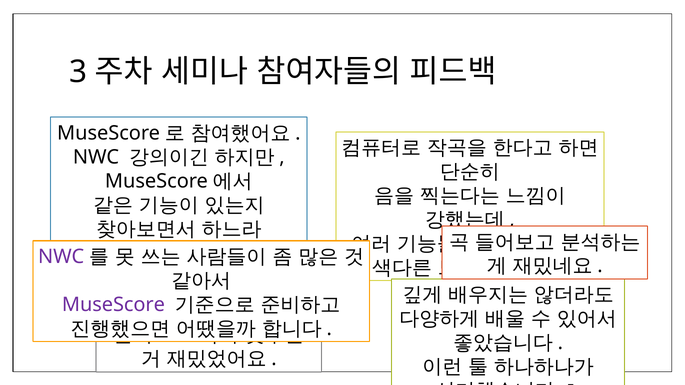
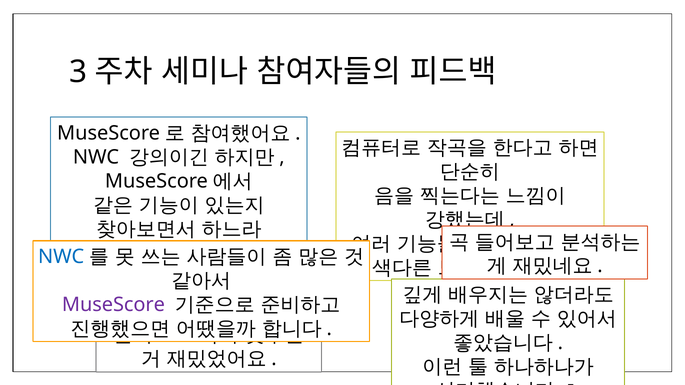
NWC at (61, 257) colour: purple -> blue
